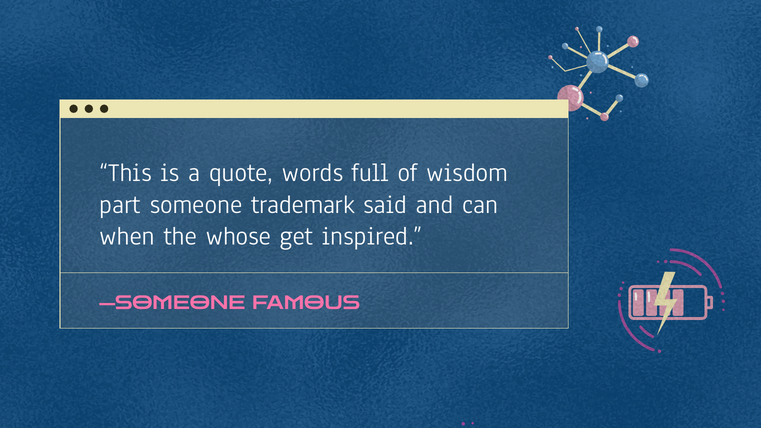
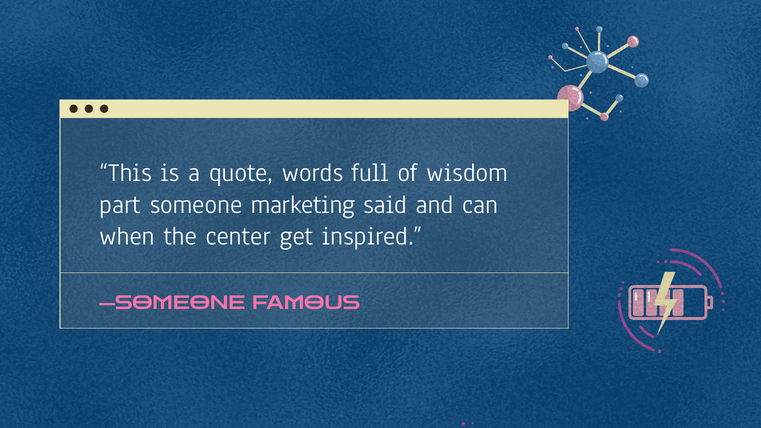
trademark: trademark -> marketing
whose: whose -> center
